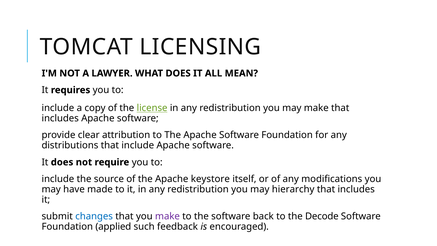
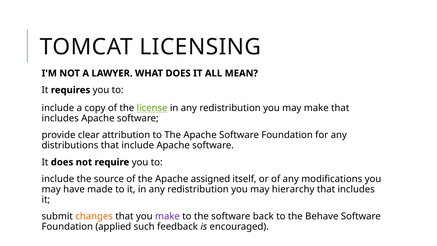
keystore: keystore -> assigned
changes colour: blue -> orange
Decode: Decode -> Behave
